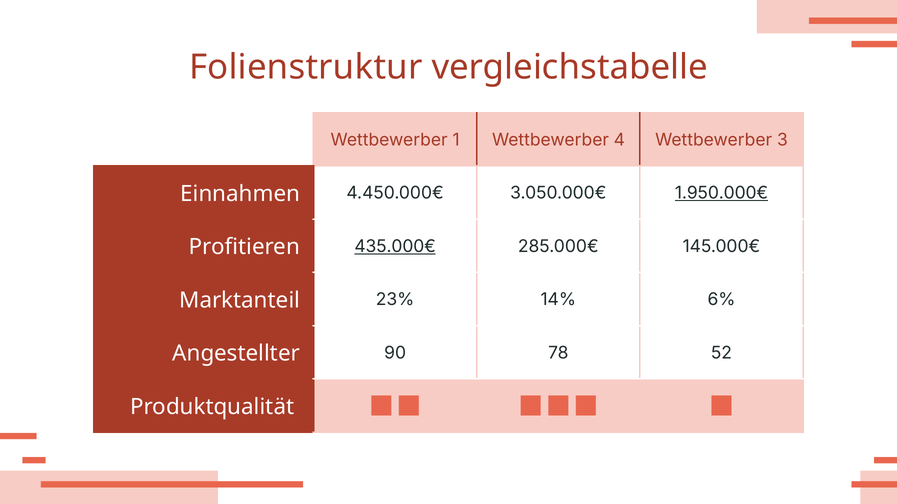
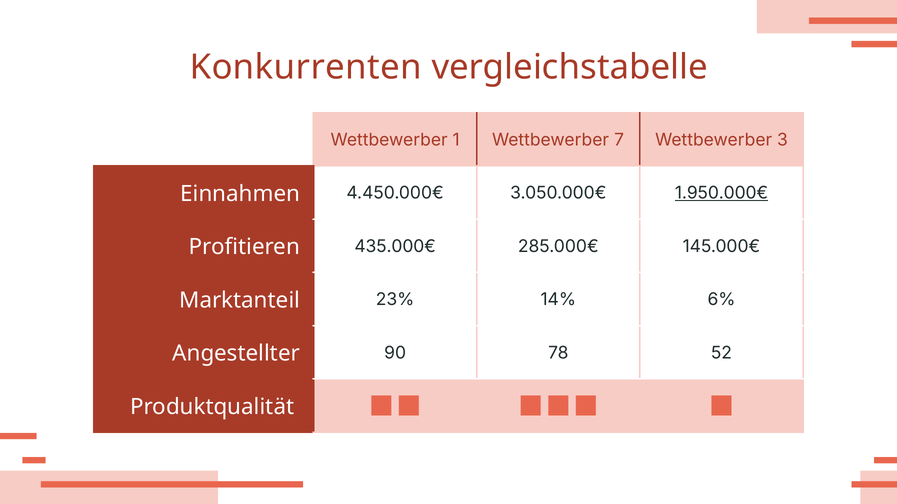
Folienstruktur: Folienstruktur -> Konkurrenten
4: 4 -> 7
435.000€ underline: present -> none
